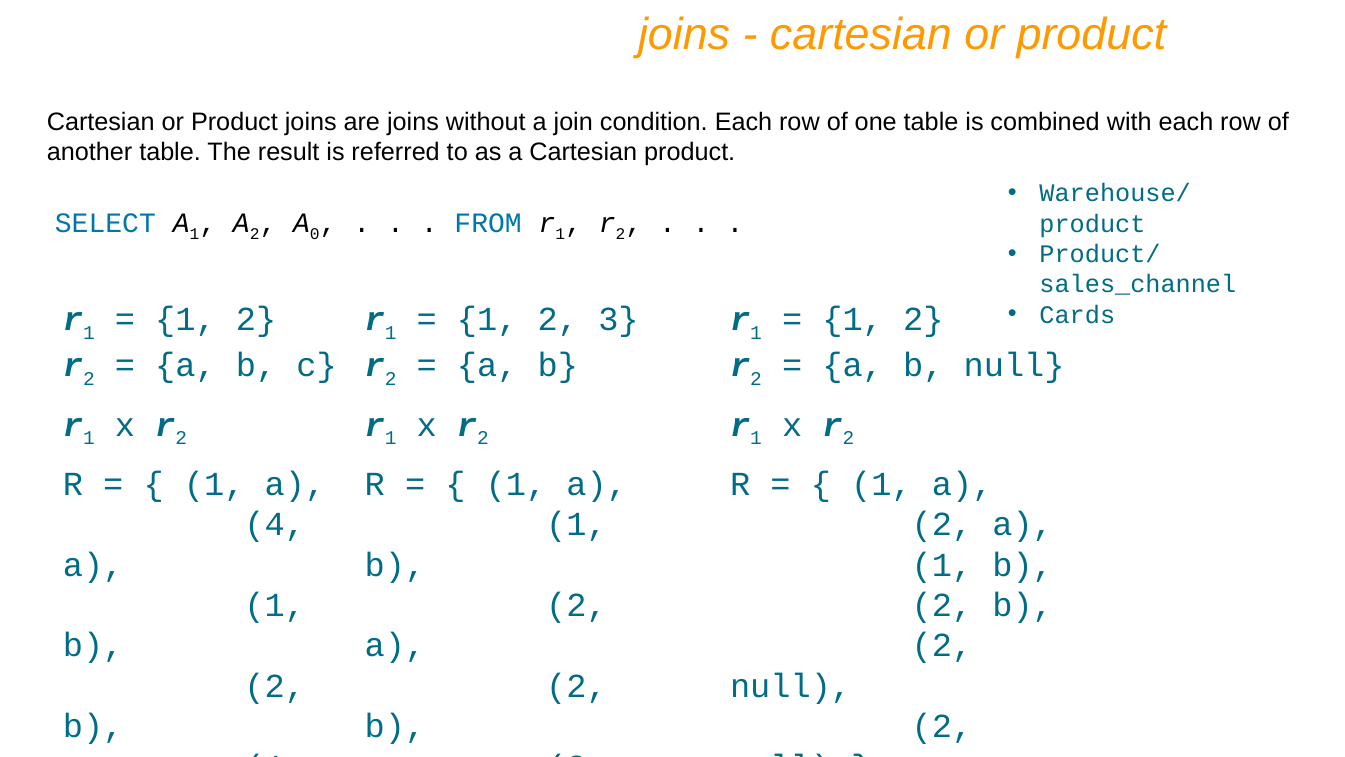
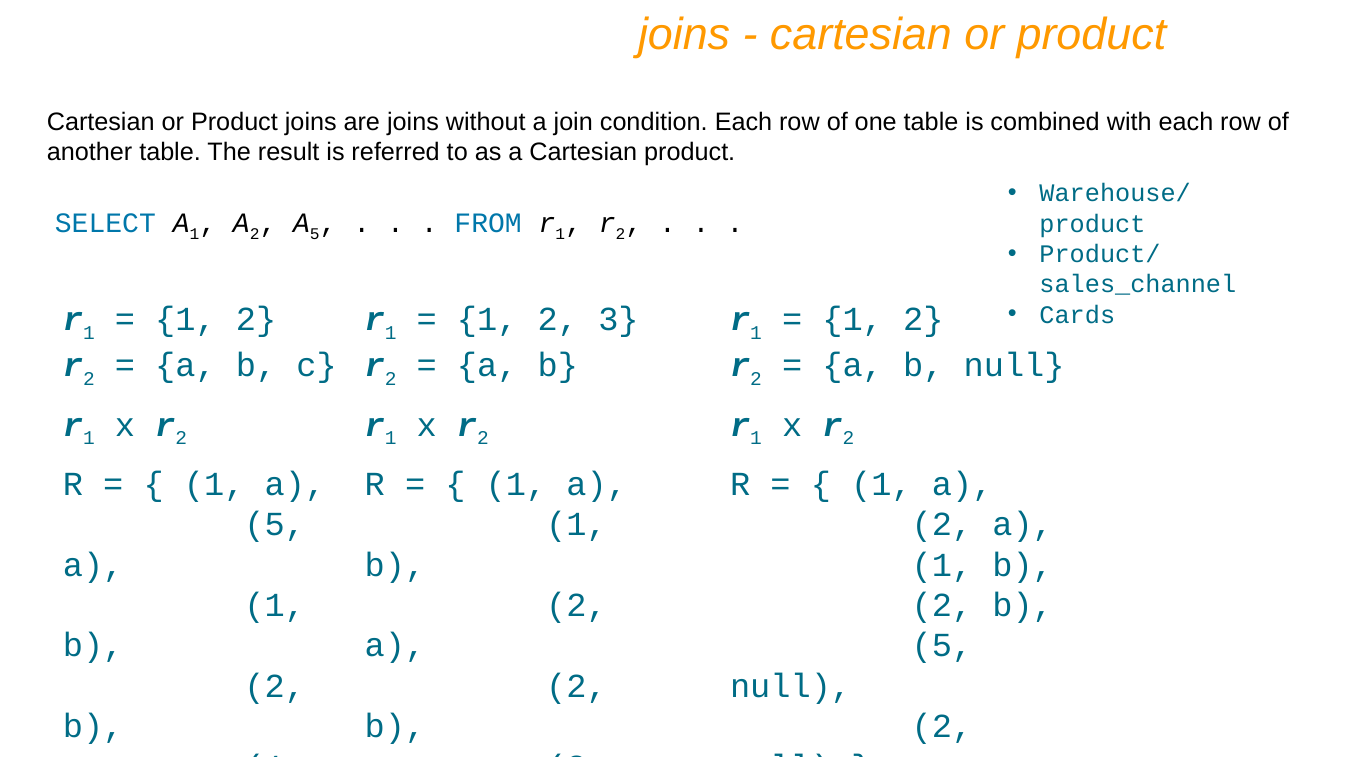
0 at (315, 234): 0 -> 5
4 at (275, 524): 4 -> 5
2 at (942, 645): 2 -> 5
